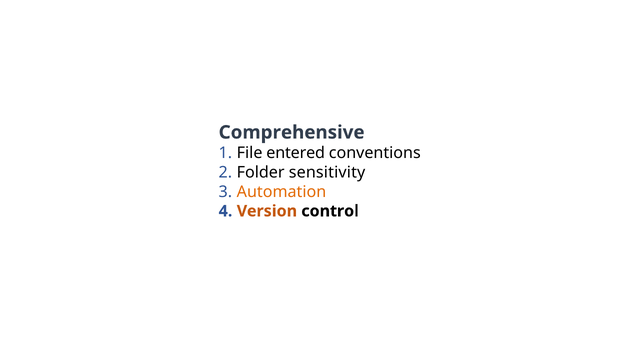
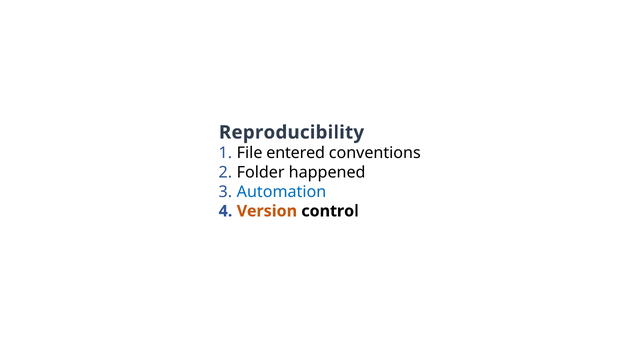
Comprehensive: Comprehensive -> Reproducibility
sensitivity: sensitivity -> happened
Automation colour: orange -> blue
